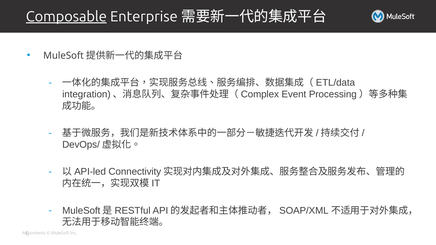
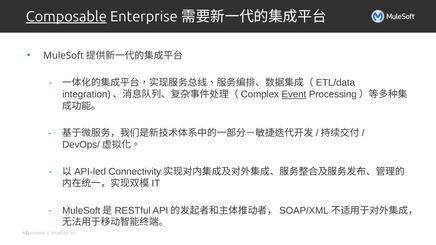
Event underline: none -> present
